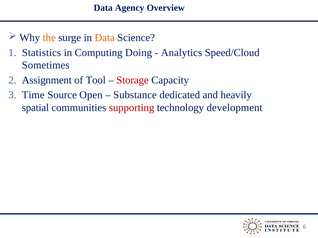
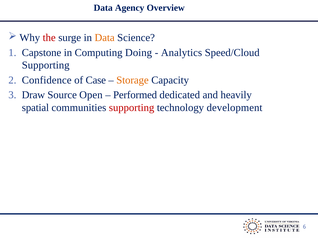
the colour: orange -> red
Statistics: Statistics -> Capstone
Sometimes at (46, 65): Sometimes -> Supporting
Assignment: Assignment -> Confidence
Tool: Tool -> Case
Storage colour: red -> orange
Time: Time -> Draw
Substance: Substance -> Performed
